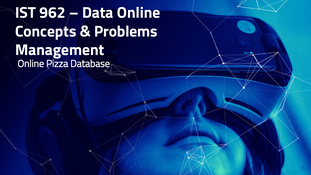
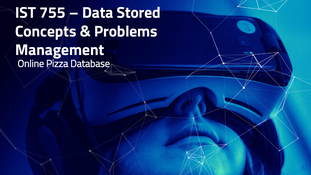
962: 962 -> 755
Data Online: Online -> Stored
